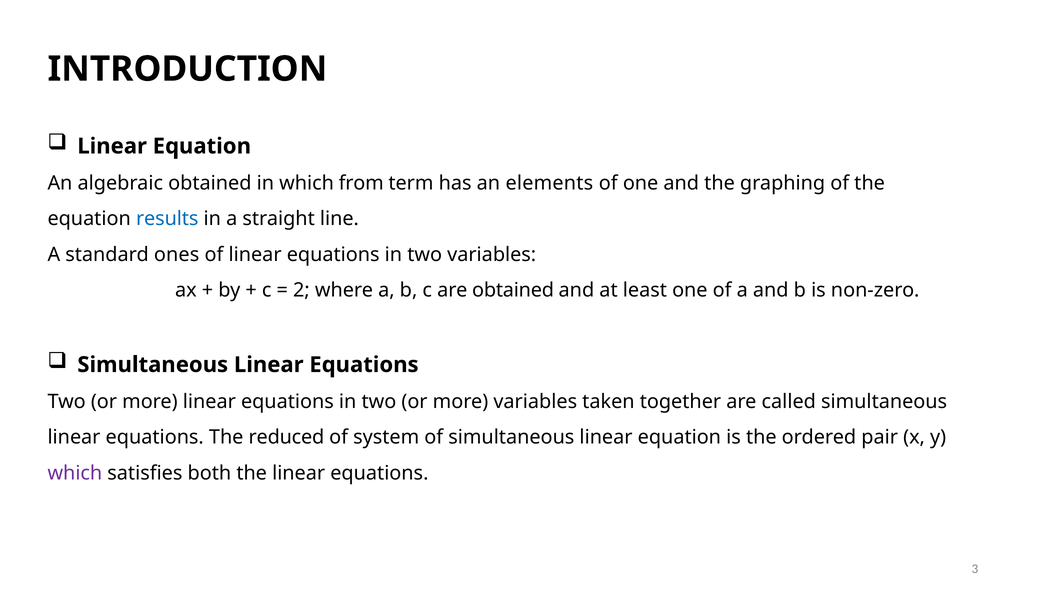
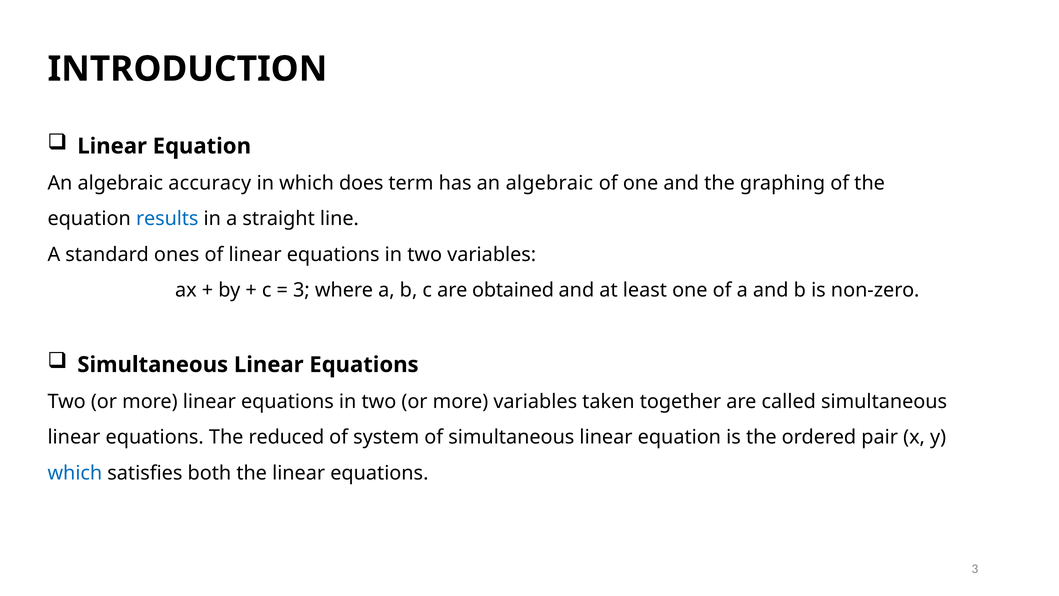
algebraic obtained: obtained -> accuracy
from: from -> does
has an elements: elements -> algebraic
2 at (301, 290): 2 -> 3
which at (75, 473) colour: purple -> blue
